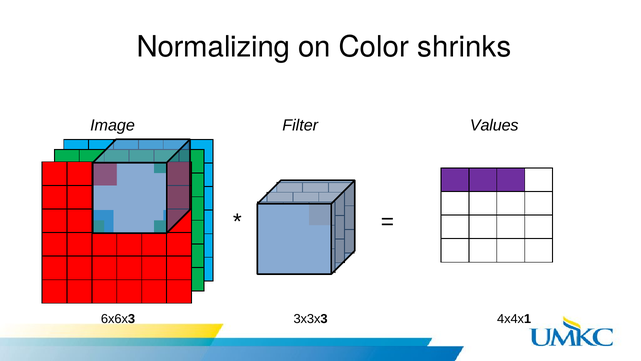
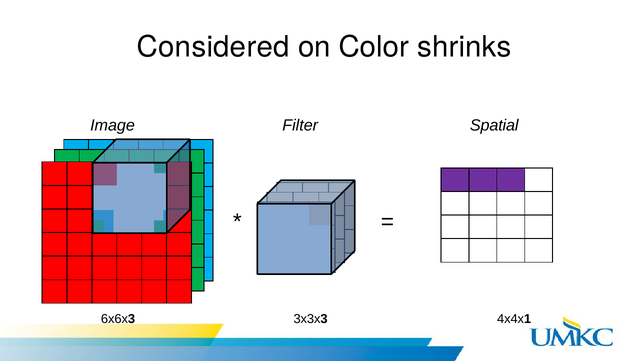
Normalizing: Normalizing -> Considered
Values: Values -> Spatial
